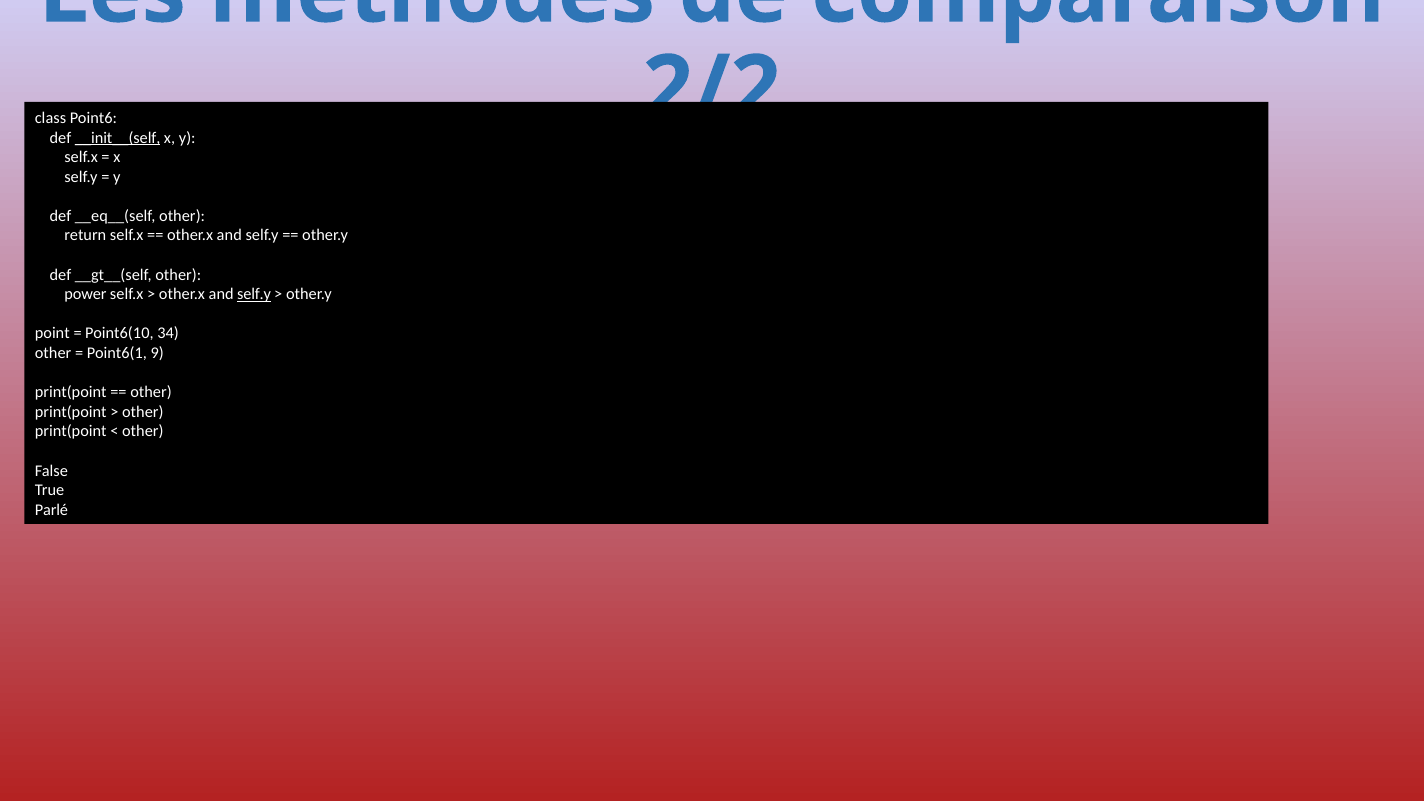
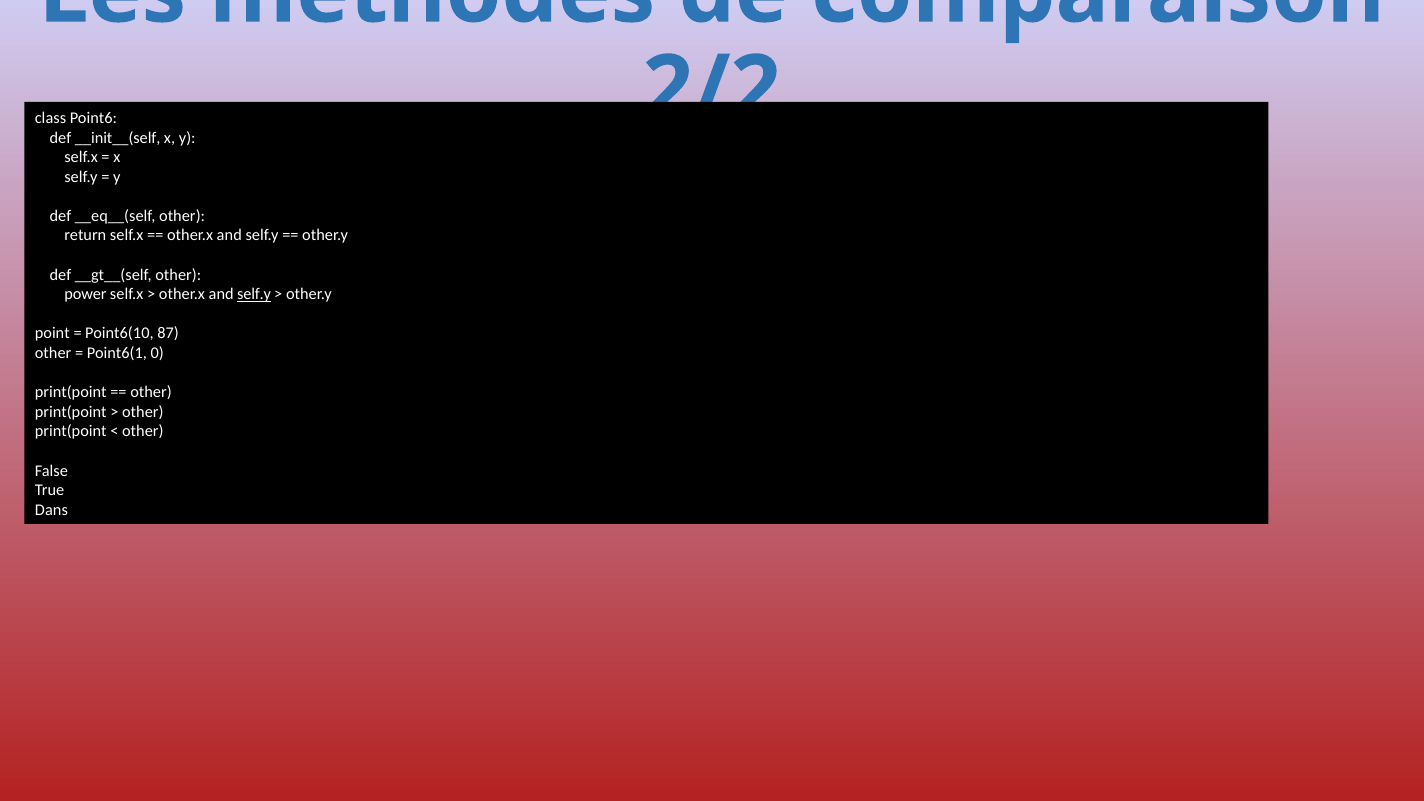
__init__(self underline: present -> none
34: 34 -> 87
9: 9 -> 0
Parlé: Parlé -> Dans
